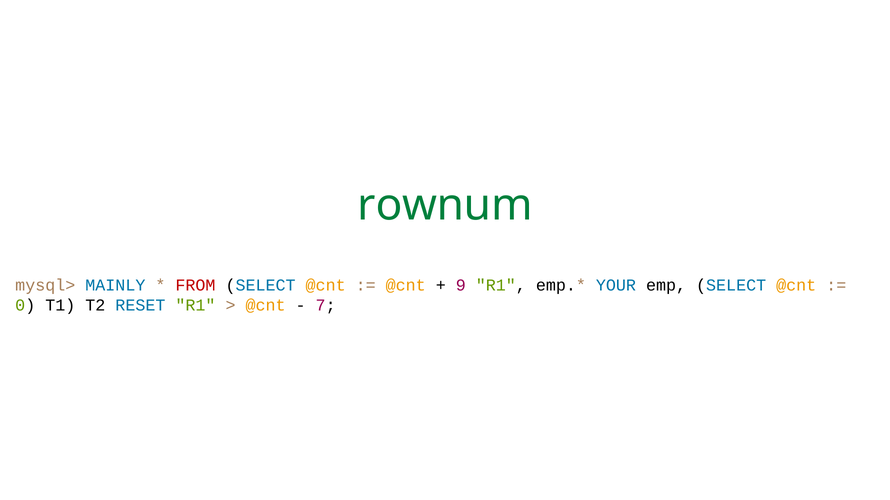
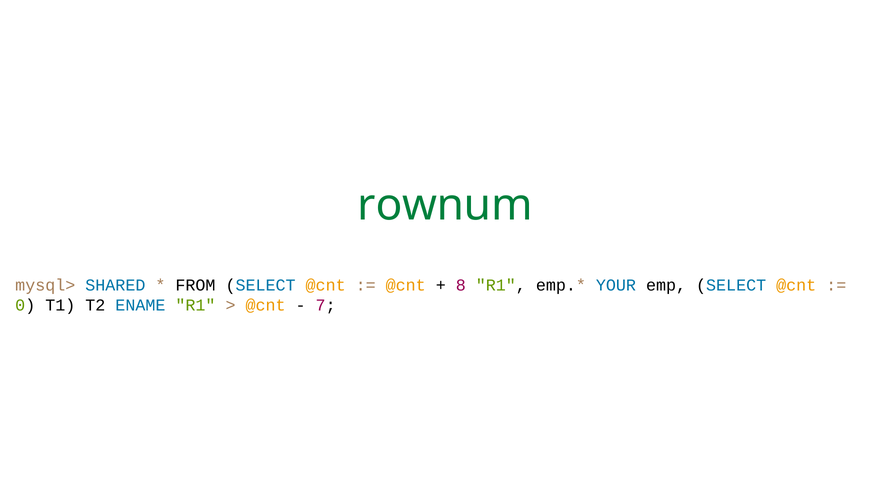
MAINLY: MAINLY -> SHARED
FROM colour: red -> black
9: 9 -> 8
RESET: RESET -> ENAME
